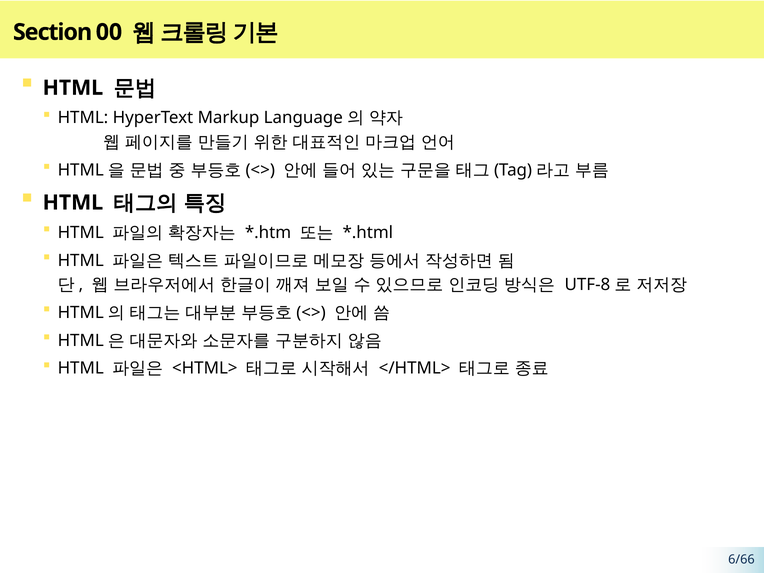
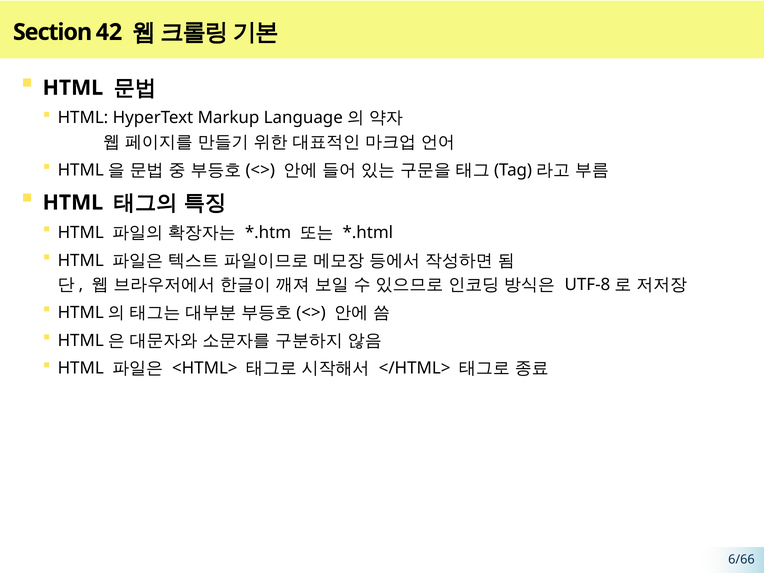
00: 00 -> 42
